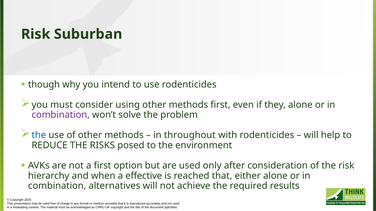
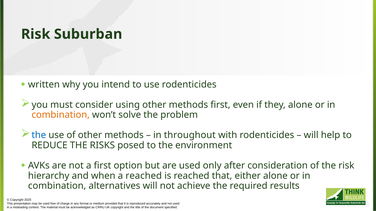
though: though -> written
combination at (61, 115) colour: purple -> orange
a effective: effective -> reached
